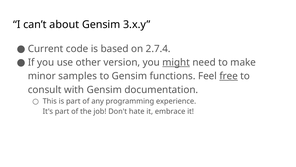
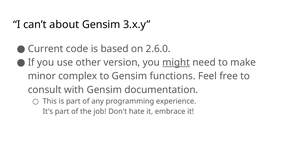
2.7.4: 2.7.4 -> 2.6.0
samples: samples -> complex
free underline: present -> none
